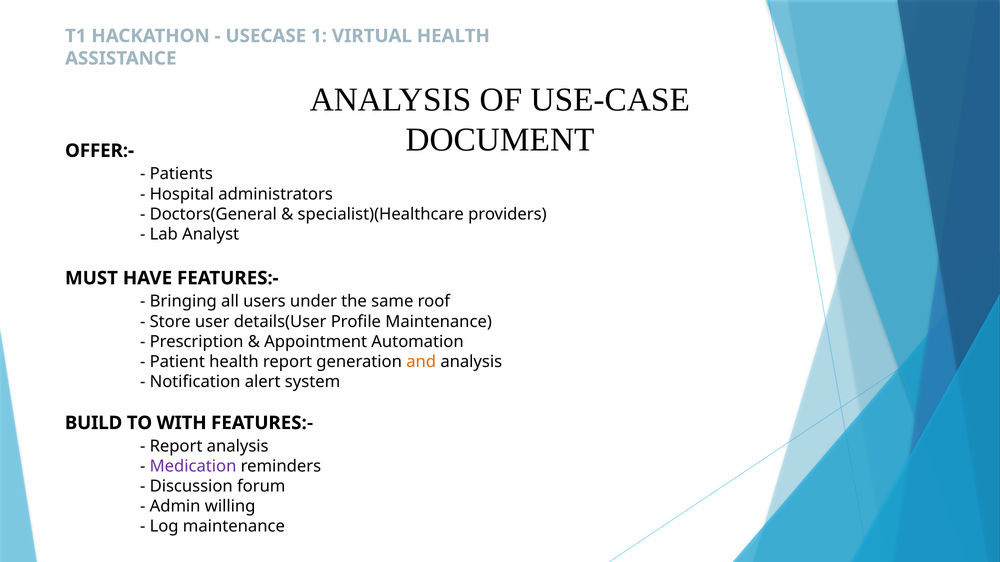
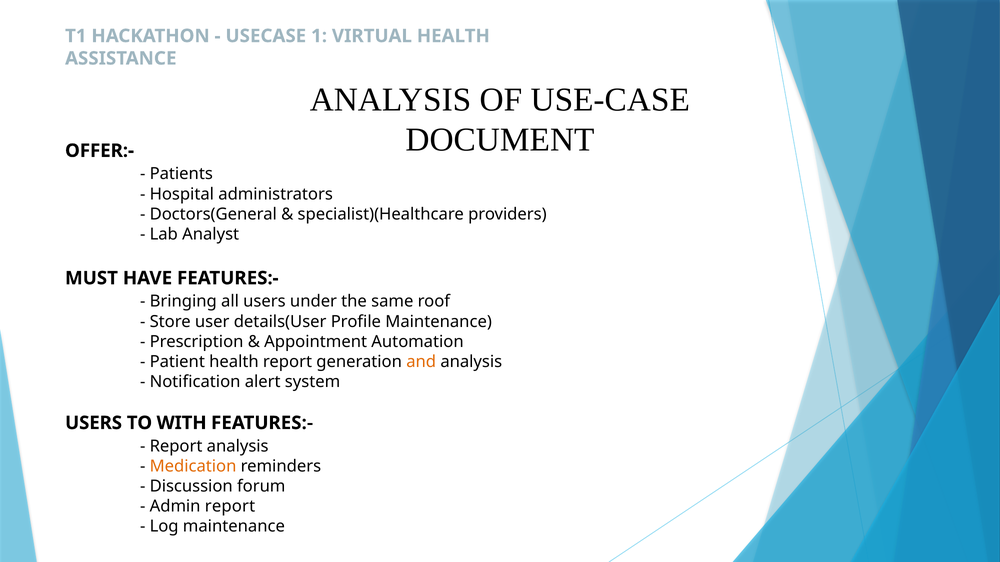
BUILD at (94, 423): BUILD -> USERS
Medication colour: purple -> orange
Admin willing: willing -> report
